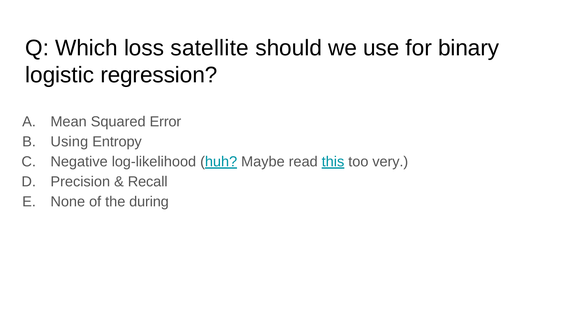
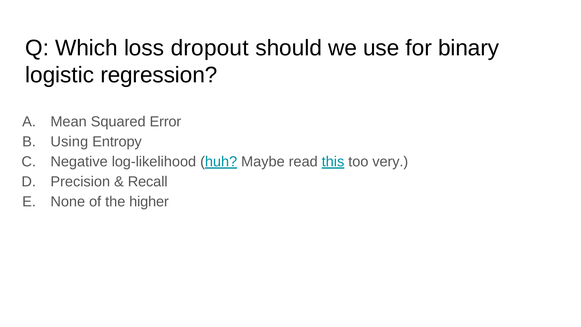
satellite: satellite -> dropout
during: during -> higher
